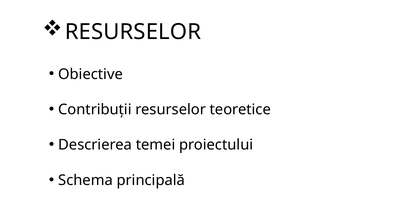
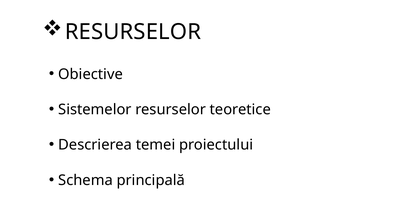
Contribuții: Contribuții -> Sistemelor
